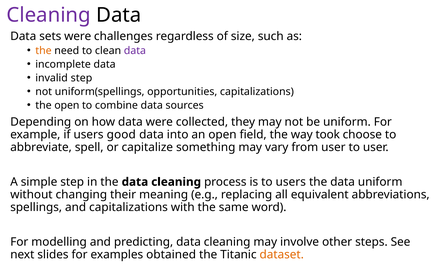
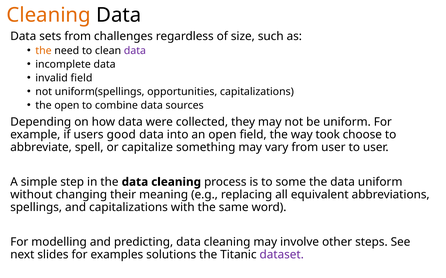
Cleaning at (49, 15) colour: purple -> orange
sets were: were -> from
invalid step: step -> field
to users: users -> some
obtained: obtained -> solutions
dataset colour: orange -> purple
